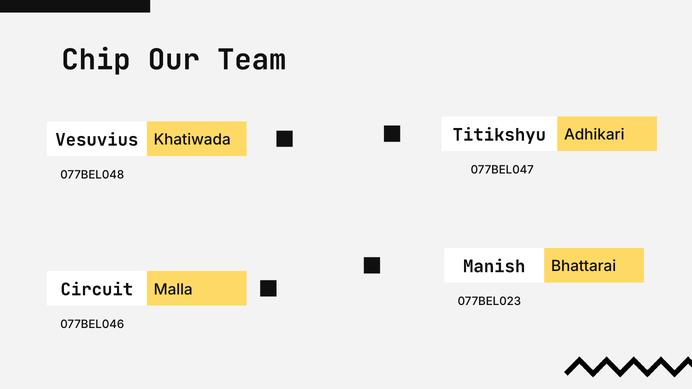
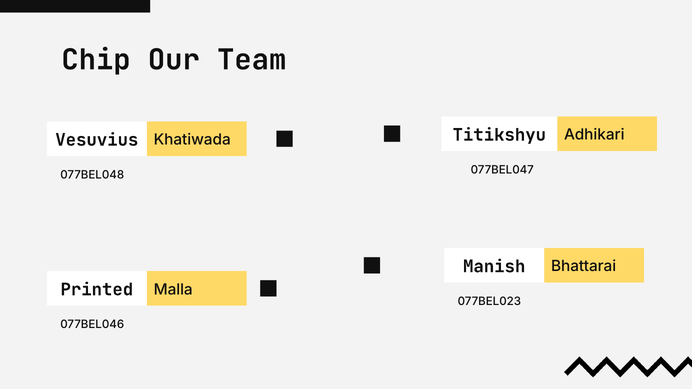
Circuit: Circuit -> Printed
